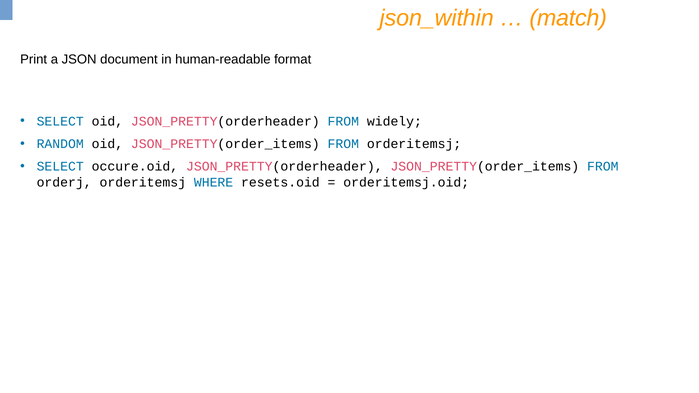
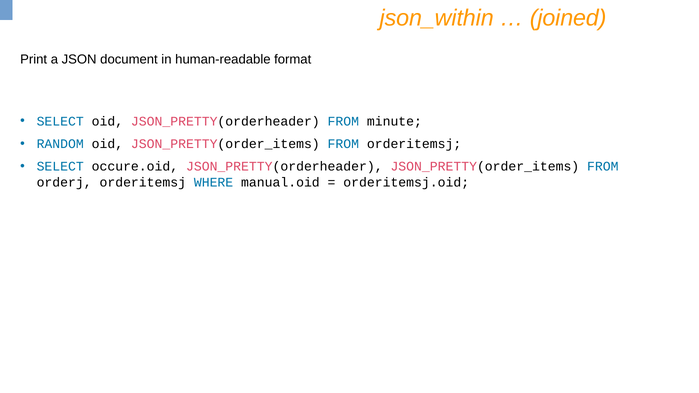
match: match -> joined
widely: widely -> minute
resets.oid: resets.oid -> manual.oid
